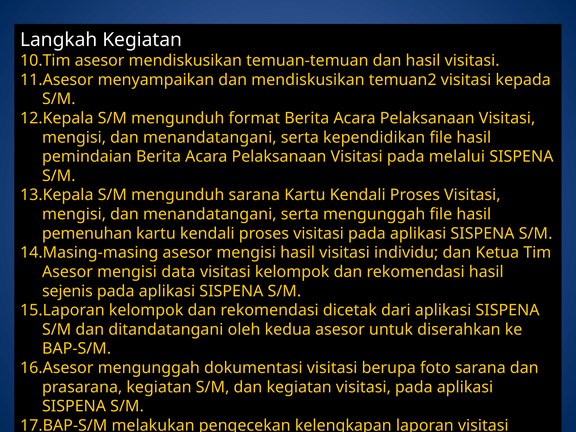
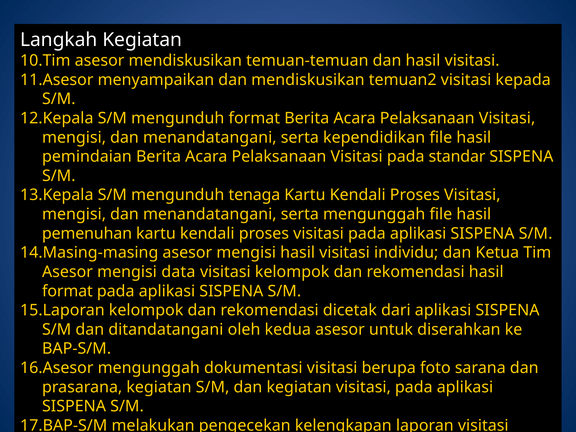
pada melalui: melalui -> standar
mengunduh sarana: sarana -> tenaga
sejenis at (67, 291): sejenis -> format
